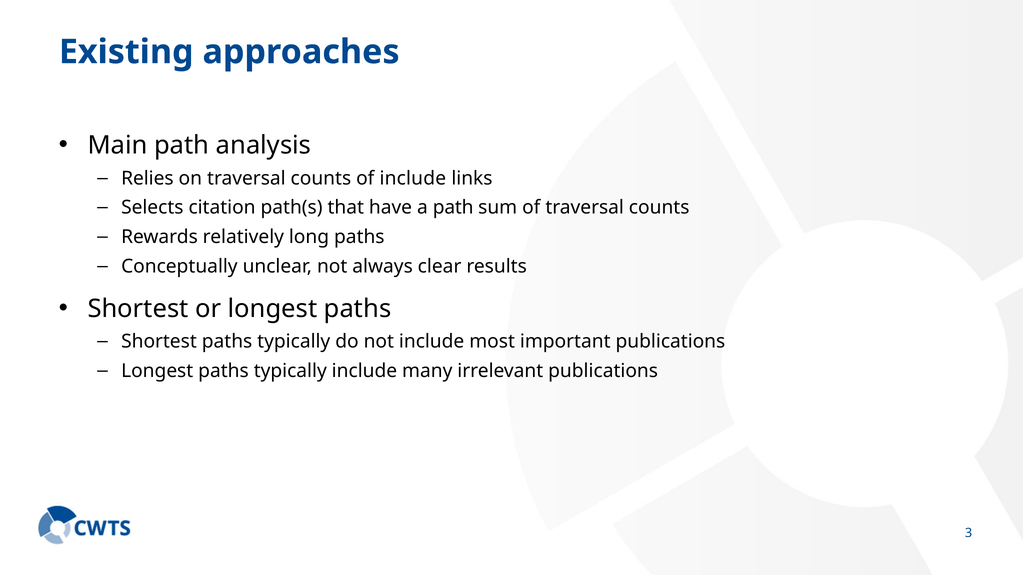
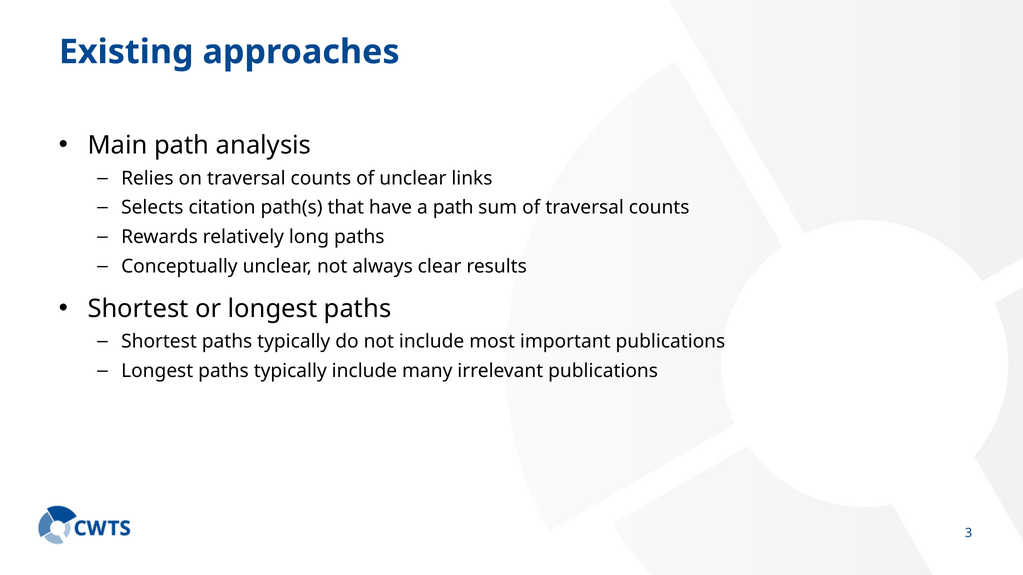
of include: include -> unclear
